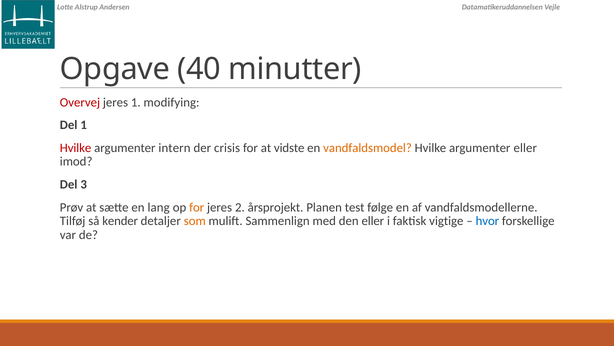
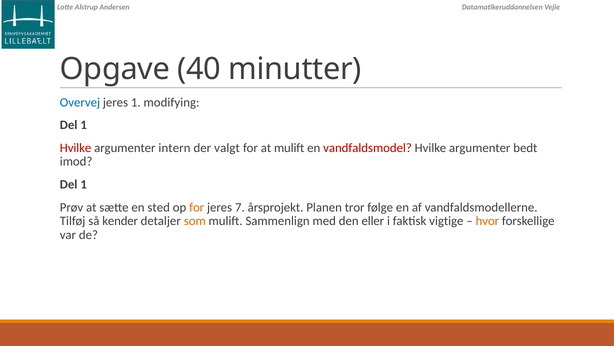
Overvej colour: red -> blue
crisis: crisis -> valgt
at vidste: vidste -> mulift
vandfaldsmodel colour: orange -> red
argumenter eller: eller -> bedt
3 at (84, 184): 3 -> 1
lang: lang -> sted
2: 2 -> 7
test: test -> tror
hvor colour: blue -> orange
